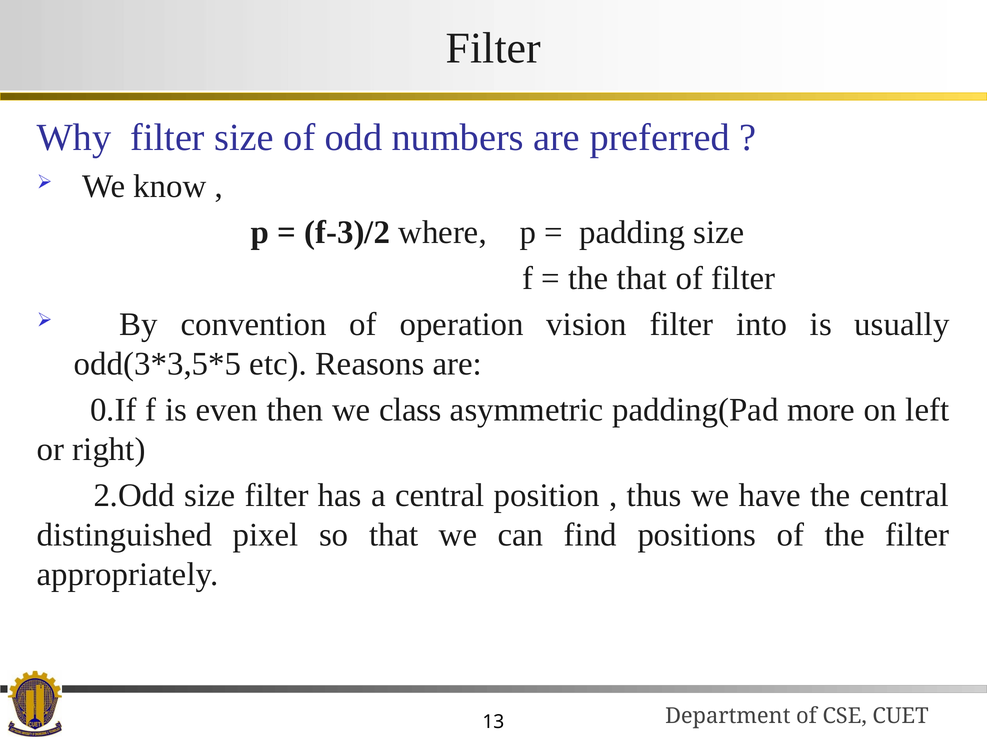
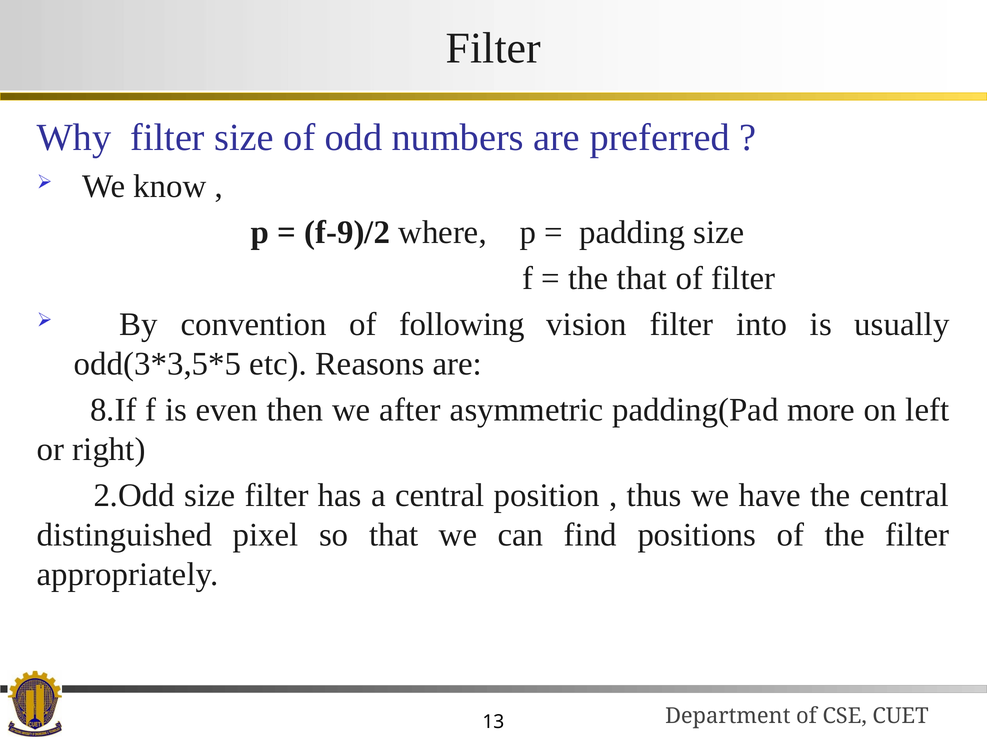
f-3)/2: f-3)/2 -> f-9)/2
operation: operation -> following
0.If: 0.If -> 8.If
class: class -> after
